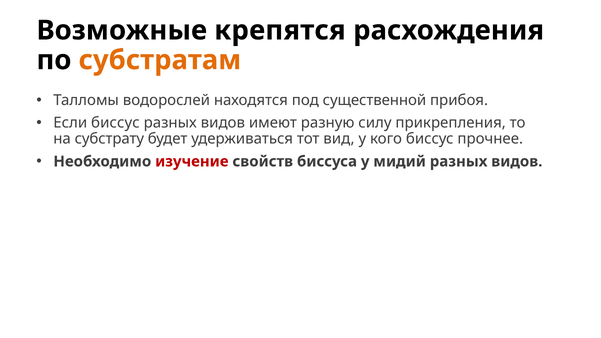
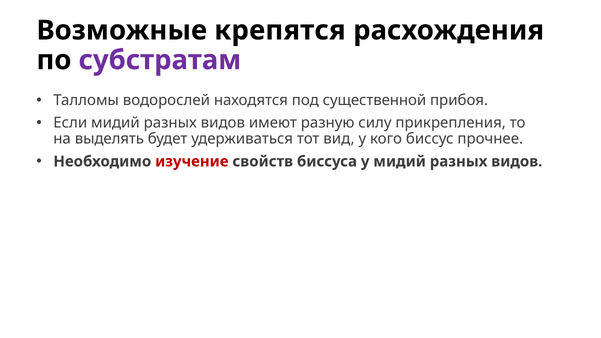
субстратам colour: orange -> purple
Если биссус: биссус -> мидий
субстрату: субстрату -> выделять
